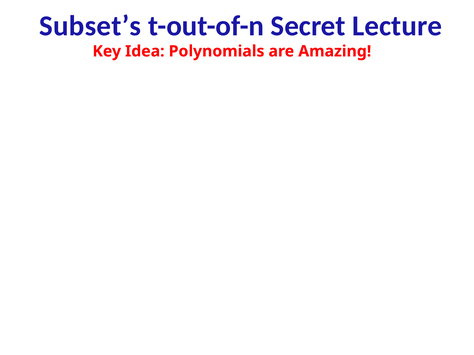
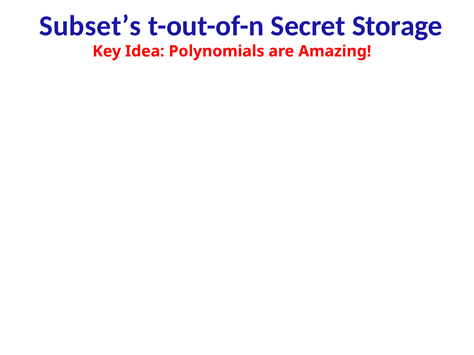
Lecture: Lecture -> Storage
